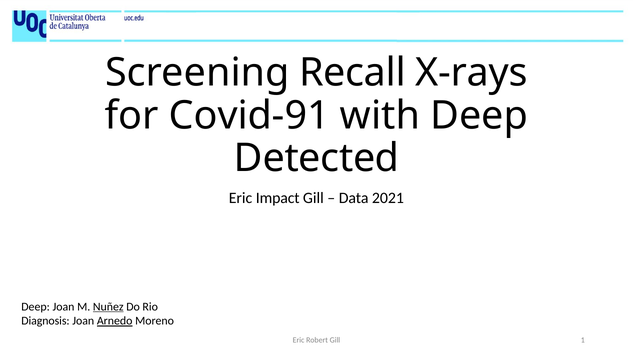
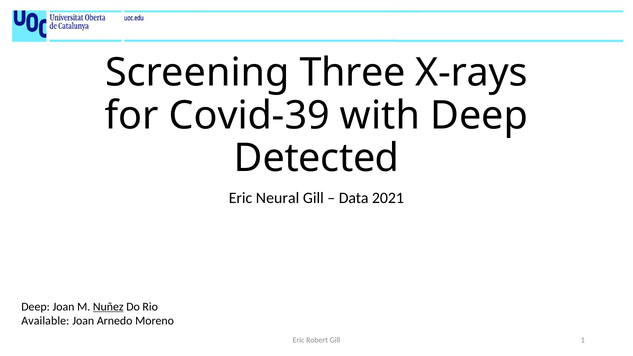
Recall: Recall -> Three
Covid-91: Covid-91 -> Covid-39
Impact: Impact -> Neural
Diagnosis: Diagnosis -> Available
Arnedo underline: present -> none
